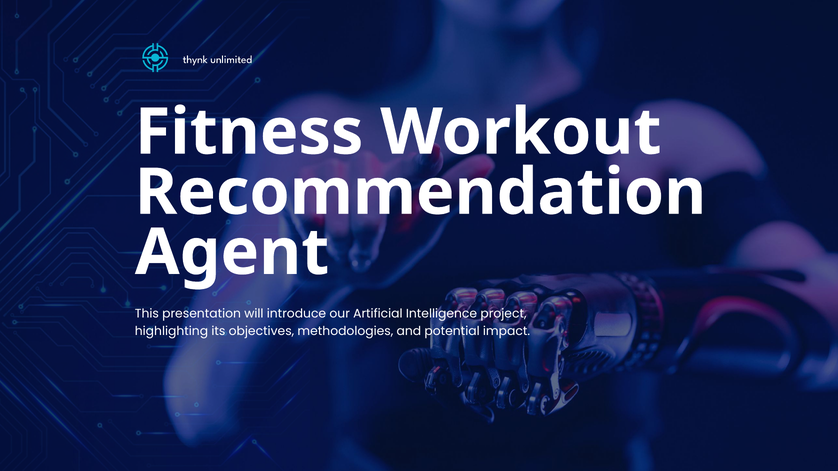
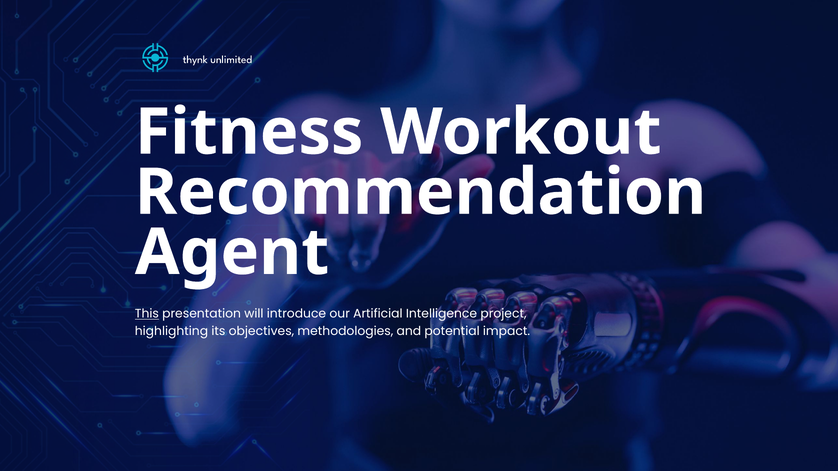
This underline: none -> present
